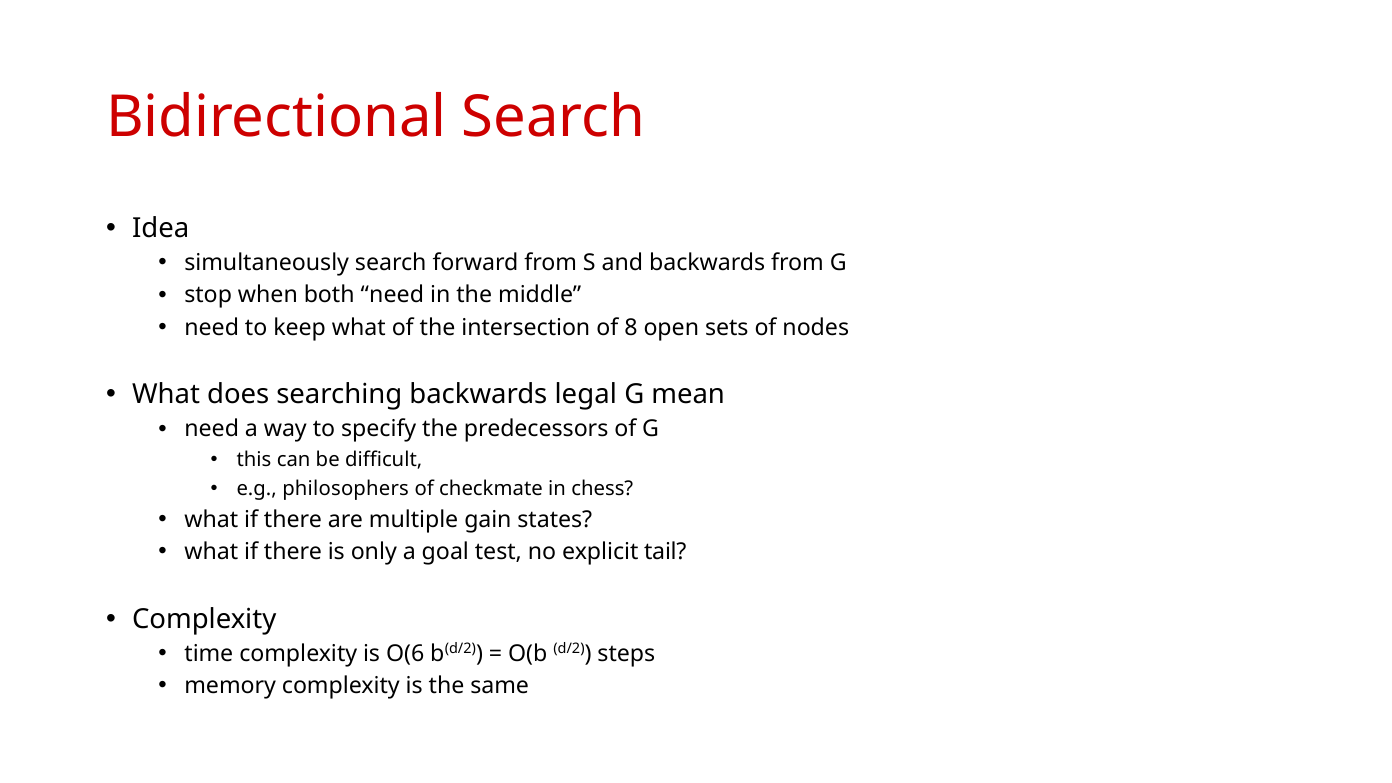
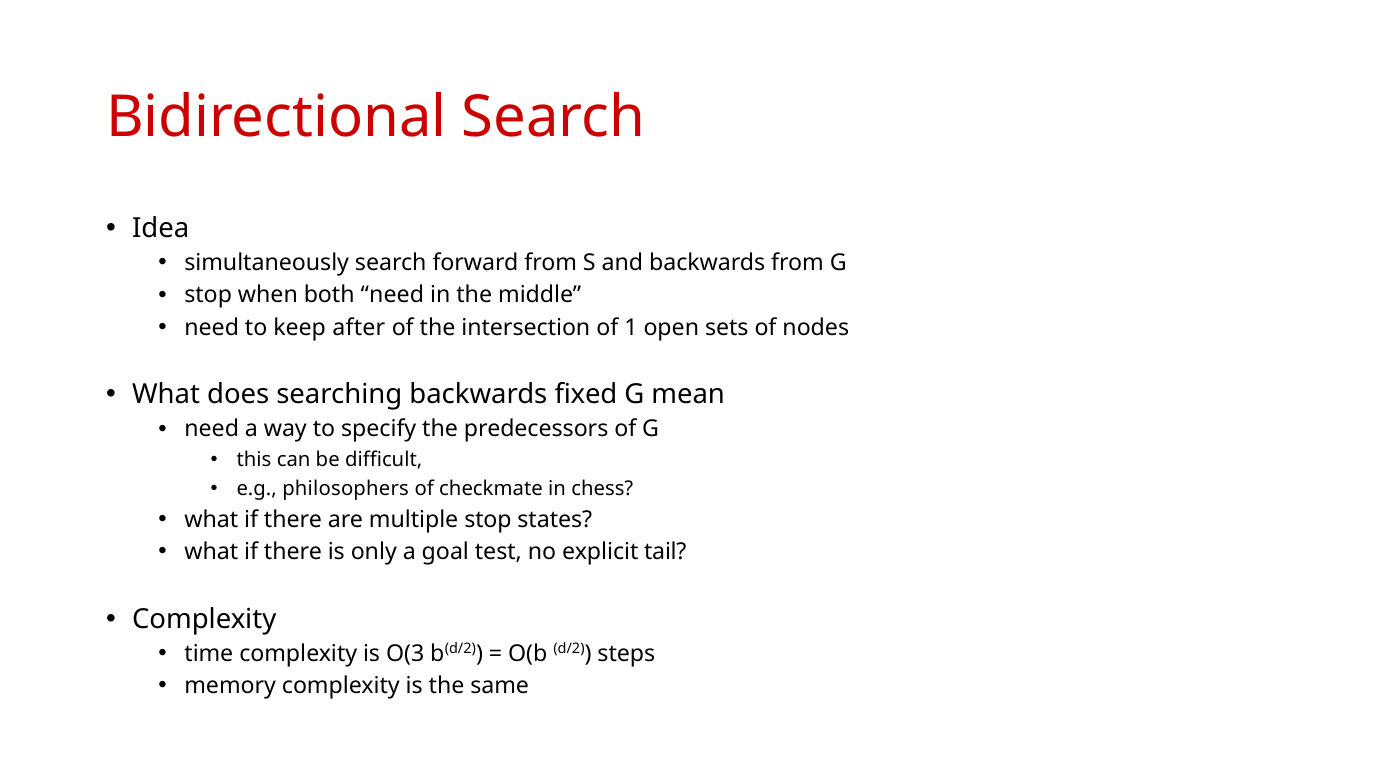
keep what: what -> after
8: 8 -> 1
legal: legal -> fixed
multiple gain: gain -> stop
O(6: O(6 -> O(3
